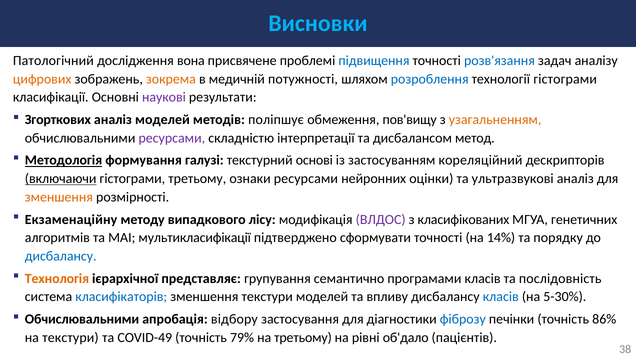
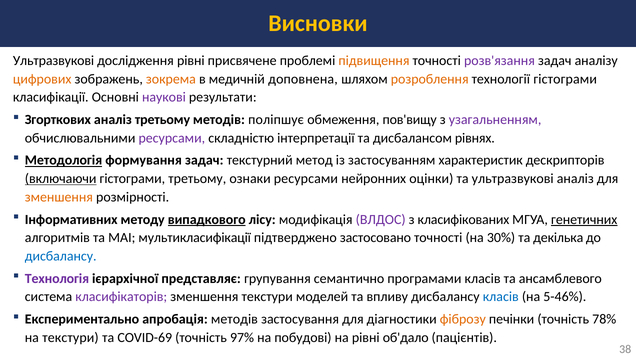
Висновки colour: light blue -> yellow
Патологічний at (53, 61): Патологічний -> Ультразвукові
дослідження вона: вона -> рівні
підвищення colour: blue -> orange
розв'язання colour: blue -> purple
потужності: потужності -> доповнена
розроблення colour: blue -> orange
аналіз моделей: моделей -> третьому
узагальненням colour: orange -> purple
метод: метод -> рівнях
формування галузі: галузі -> задач
основі: основі -> метод
кореляційний: кореляційний -> характеристик
Екзаменаційну: Екзаменаційну -> Інформативних
випадкового underline: none -> present
генетичних underline: none -> present
сформувати: сформувати -> застосовано
14%: 14% -> 30%
порядку: порядку -> декілька
Технологія colour: orange -> purple
послідовність: послідовність -> ансамблевого
класифікаторів colour: blue -> purple
5-30%: 5-30% -> 5-46%
Обчислювальними at (82, 319): Обчислювальними -> Експериментально
апробація відбору: відбору -> методів
фіброзу colour: blue -> orange
86%: 86% -> 78%
COVID-49: COVID-49 -> COVID-69
79%: 79% -> 97%
на третьому: третьому -> побудові
